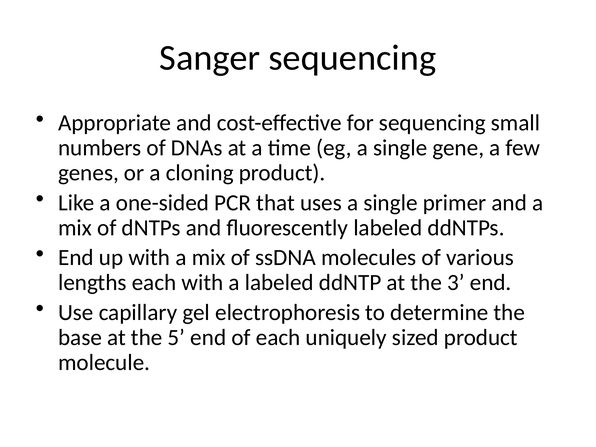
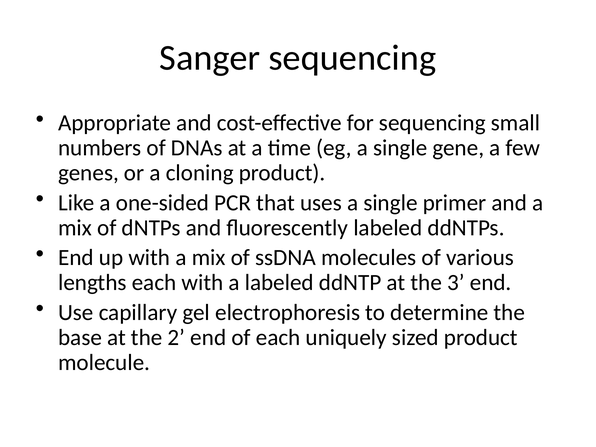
5: 5 -> 2
